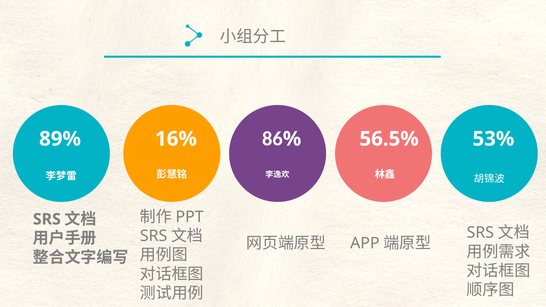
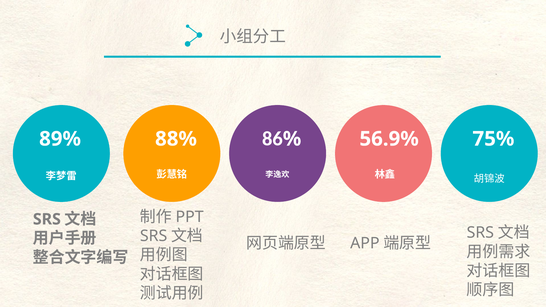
16%: 16% -> 88%
56.5%: 56.5% -> 56.9%
53%: 53% -> 75%
